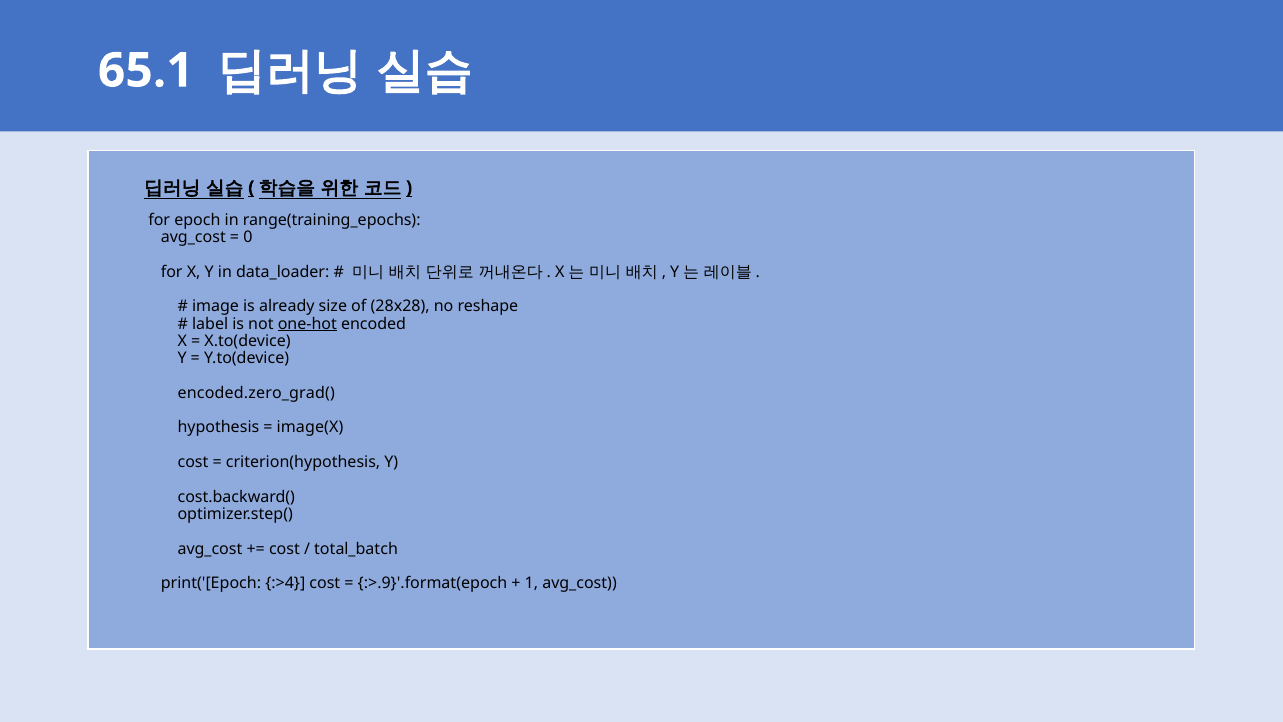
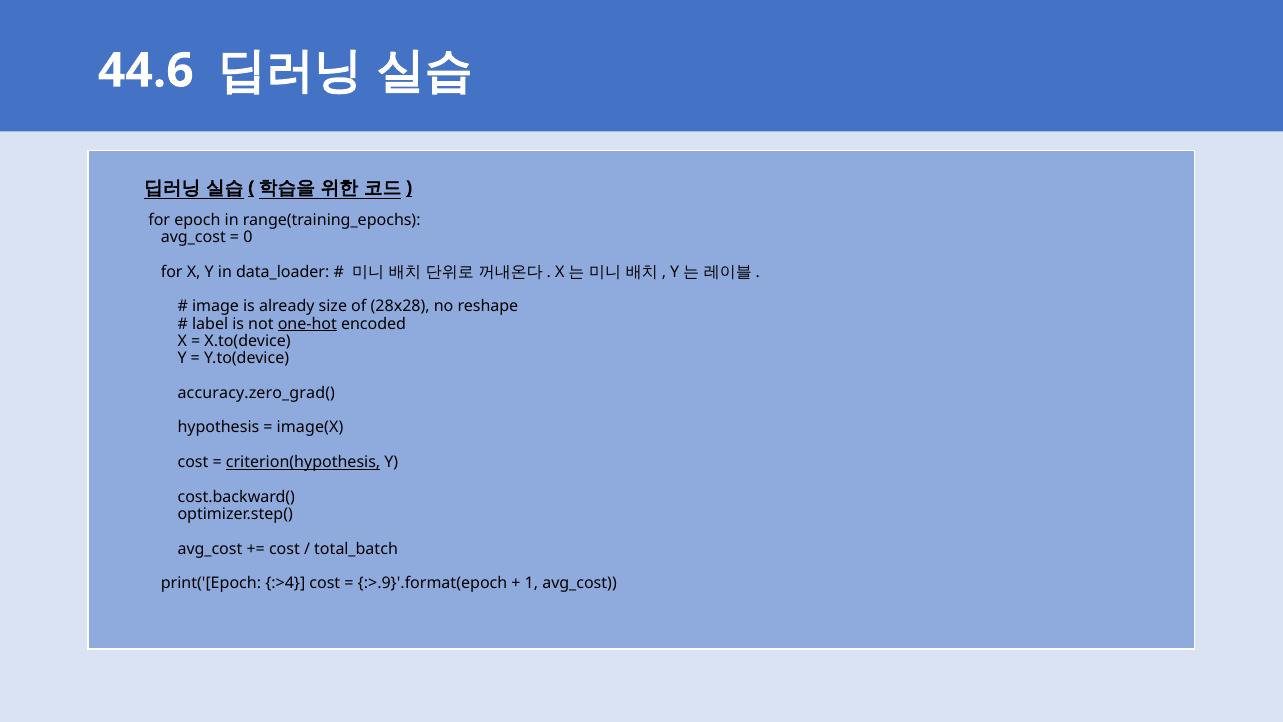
65.1: 65.1 -> 44.6
encoded.zero_grad(: encoded.zero_grad( -> accuracy.zero_grad(
criterion(hypothesis underline: none -> present
